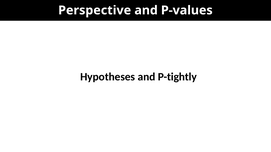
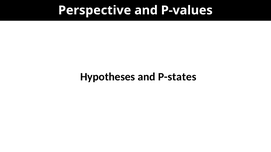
P-tightly: P-tightly -> P-states
